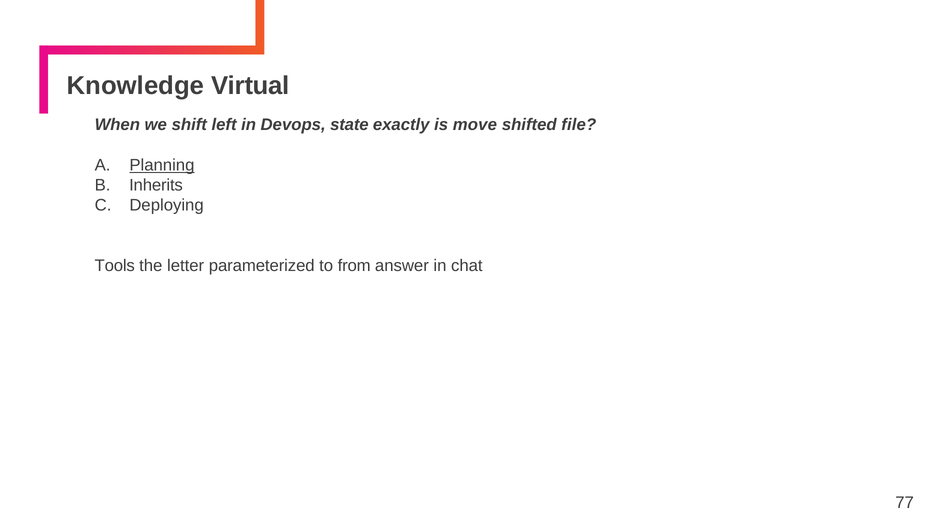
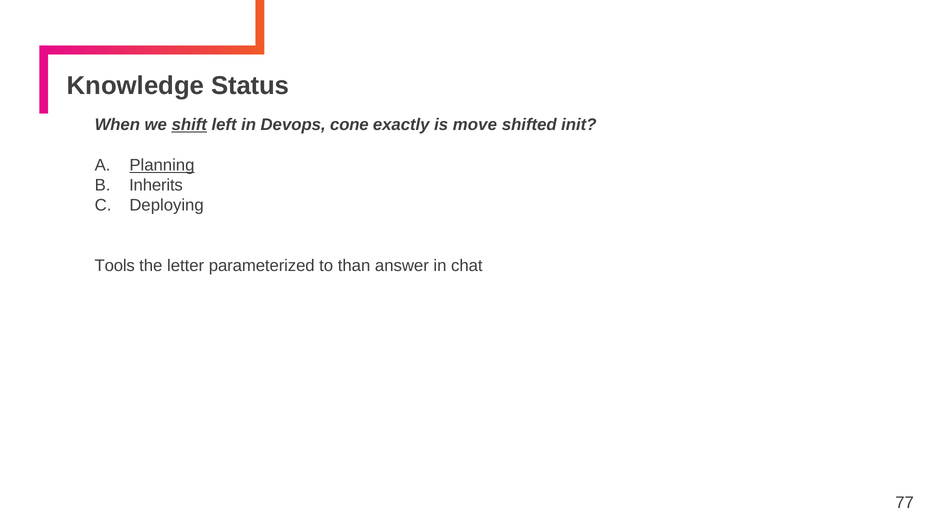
Virtual: Virtual -> Status
shift underline: none -> present
state: state -> cone
file: file -> init
from: from -> than
